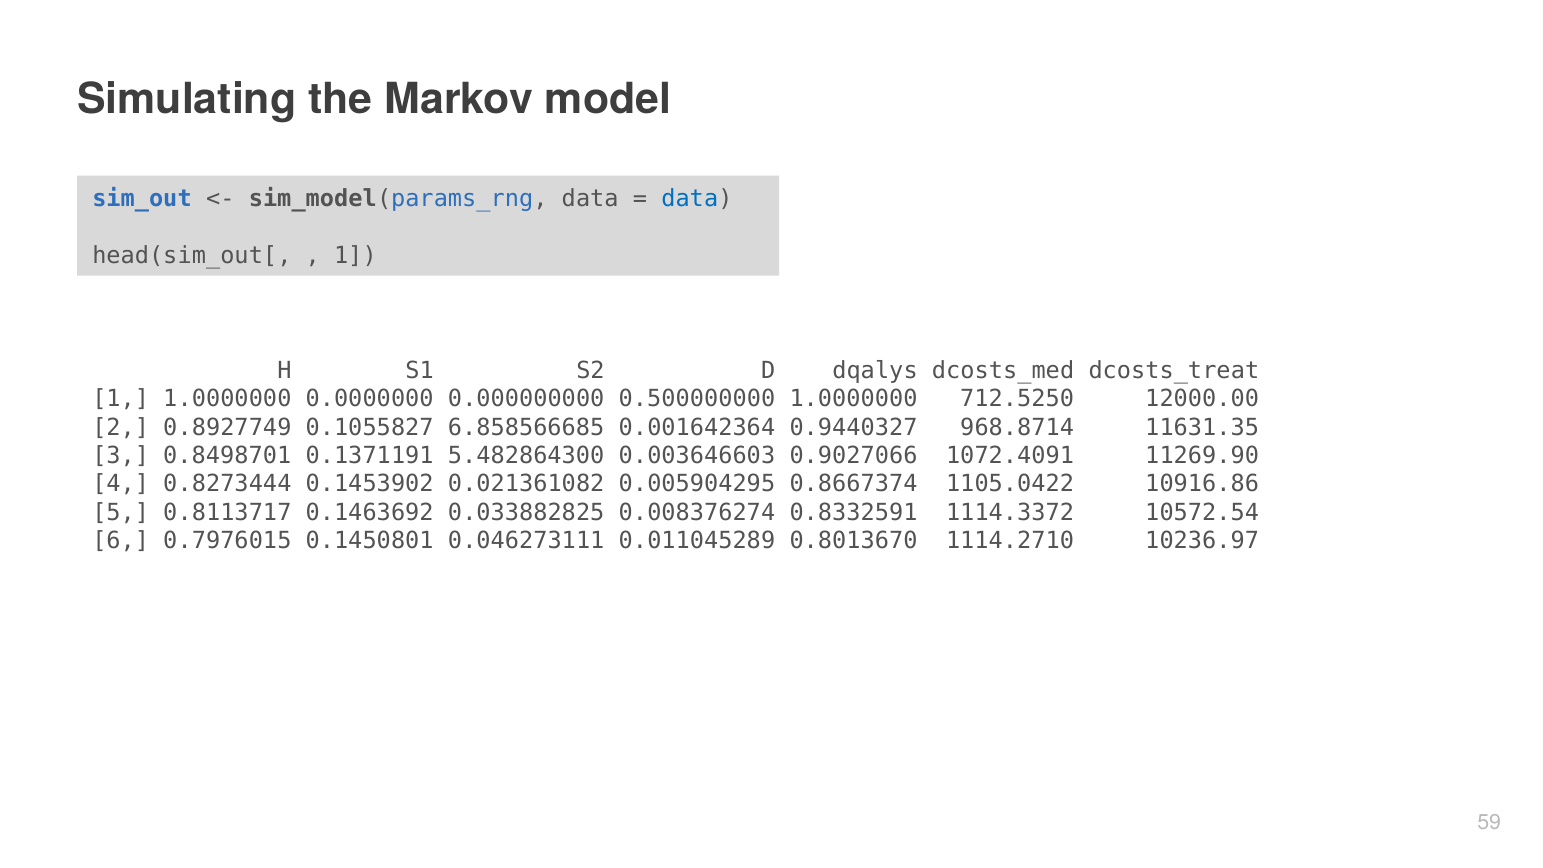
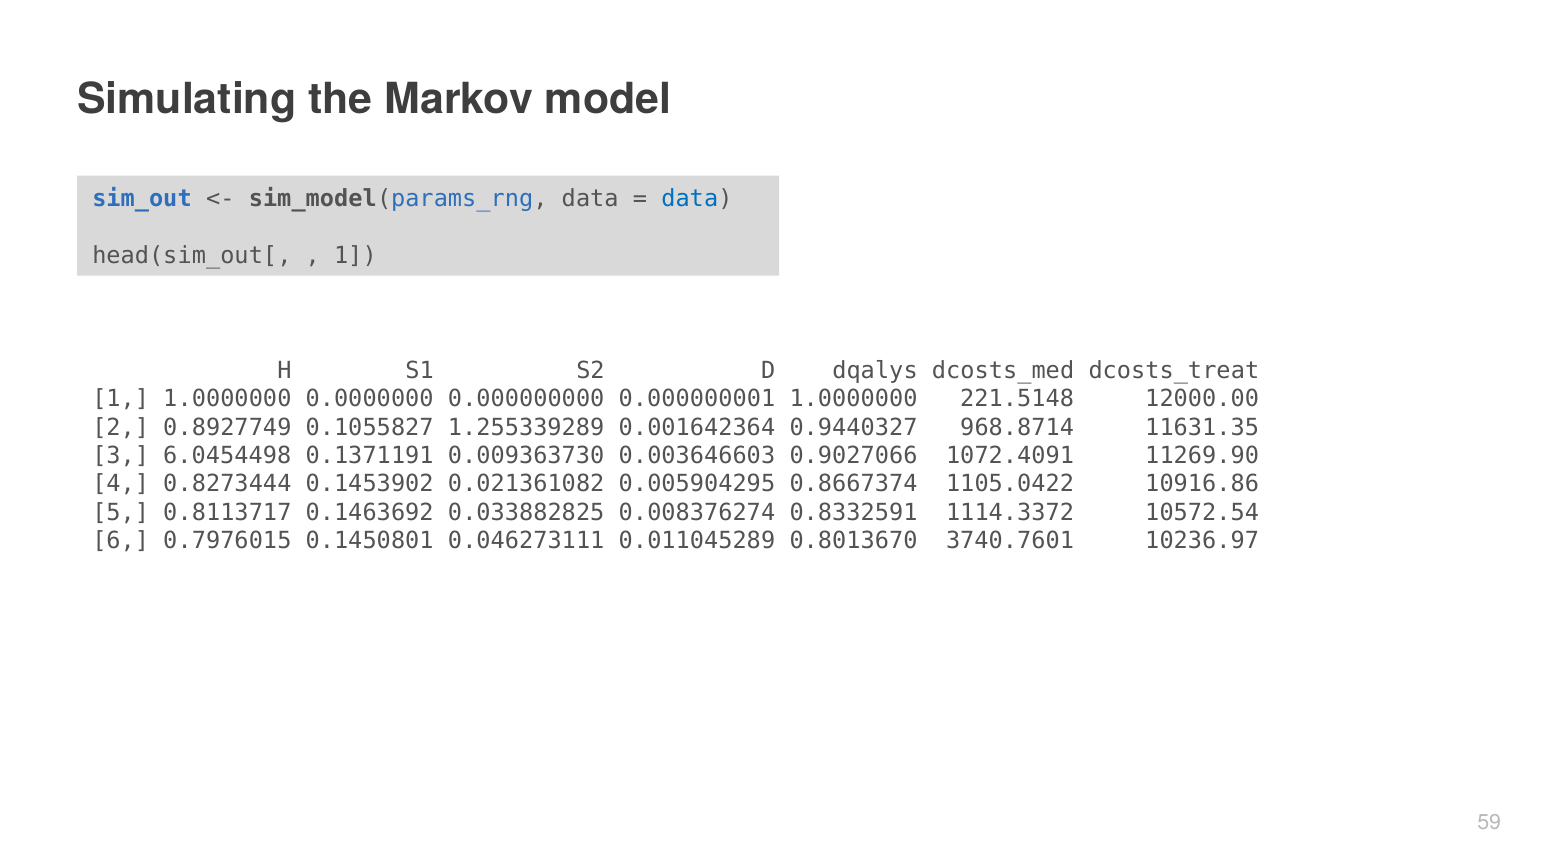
0.500000000: 0.500000000 -> 0.000000001
712.5250: 712.5250 -> 221.5148
6.858566685: 6.858566685 -> 1.255339289
0.8498701: 0.8498701 -> 6.0454498
5.482864300: 5.482864300 -> 0.009363730
1114.2710: 1114.2710 -> 3740.7601
